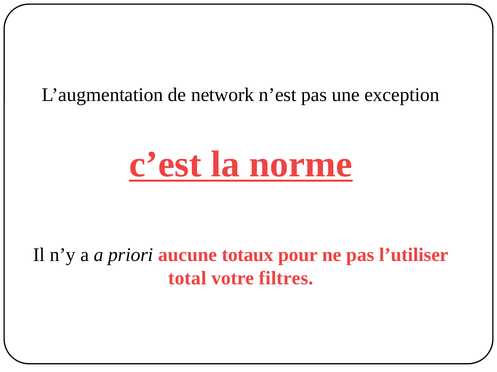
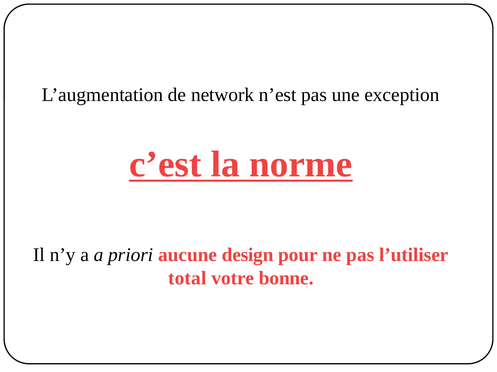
totaux: totaux -> design
filtres: filtres -> bonne
